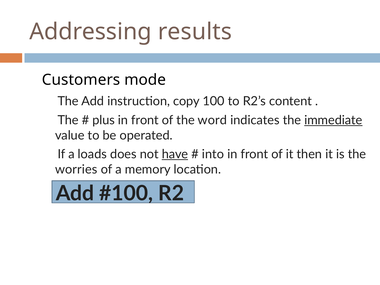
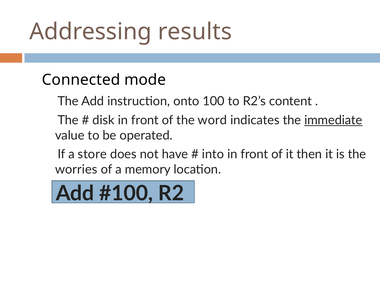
Customers: Customers -> Connected
copy: copy -> onto
plus: plus -> disk
loads: loads -> store
have underline: present -> none
